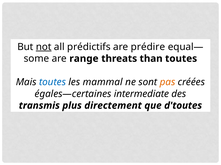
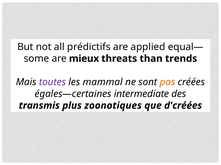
not underline: present -> none
prédire: prédire -> applied
range: range -> mieux
than toutes: toutes -> trends
toutes at (52, 82) colour: blue -> purple
directement: directement -> zoonotiques
d'toutes: d'toutes -> d'créées
